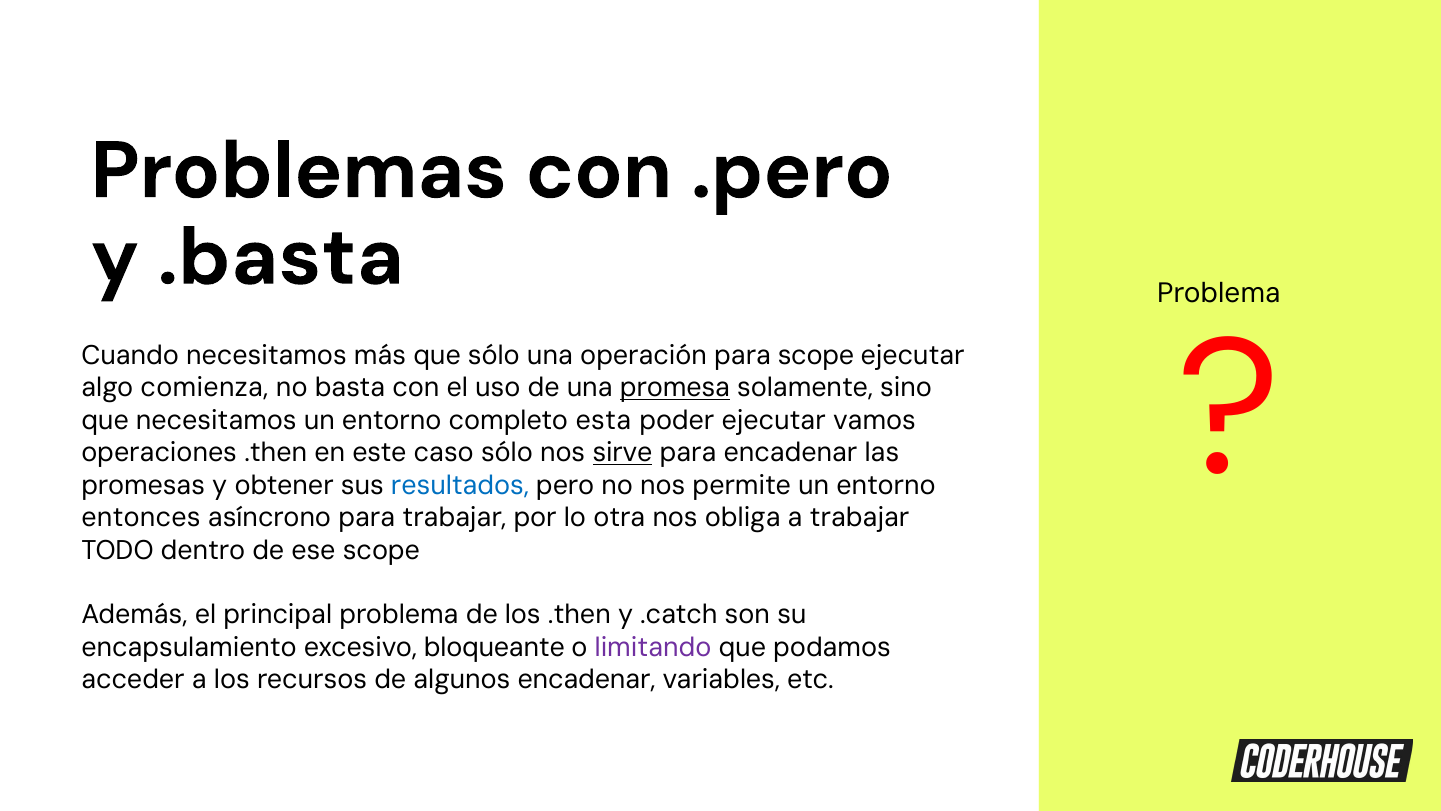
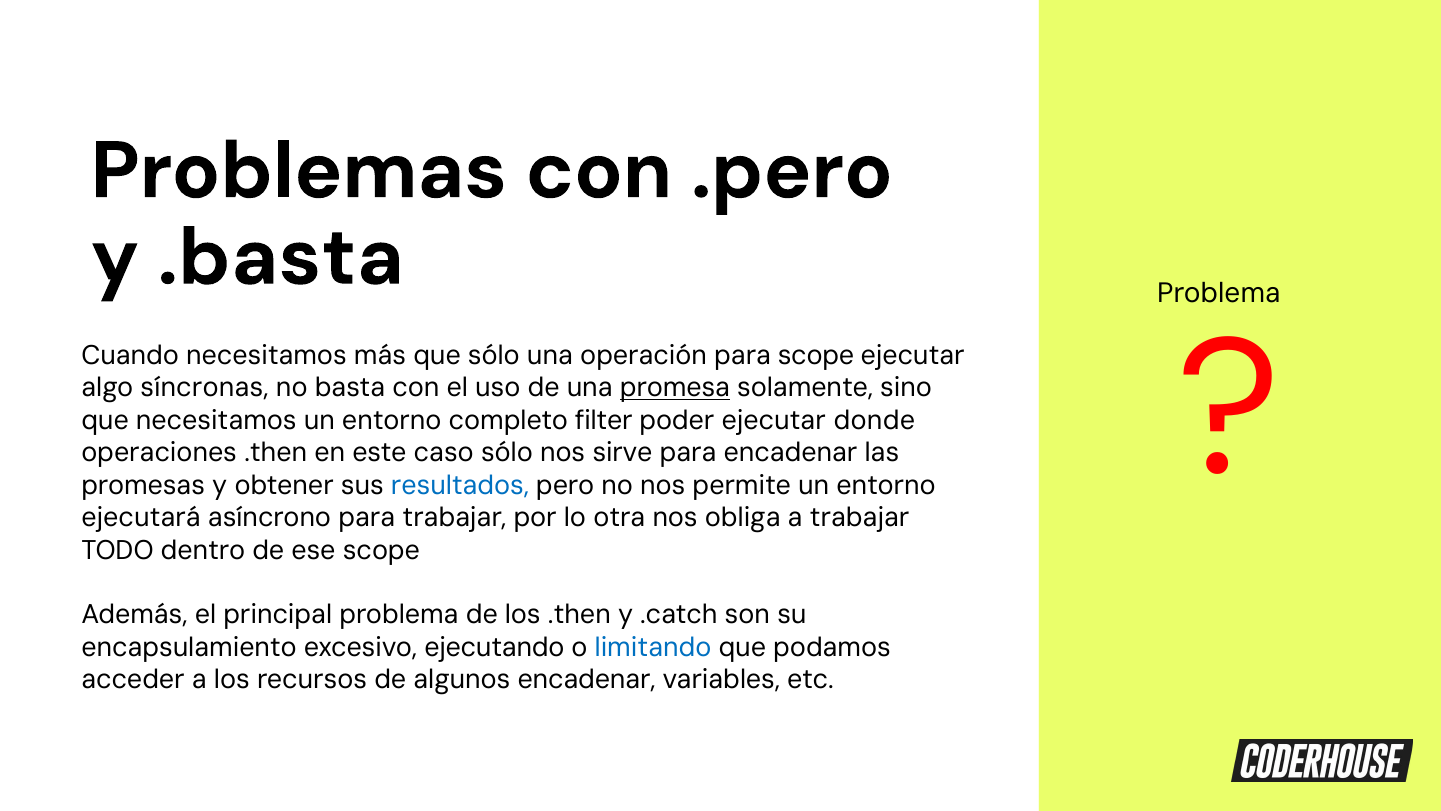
comienza: comienza -> síncronas
esta: esta -> filter
vamos: vamos -> donde
sirve underline: present -> none
entonces: entonces -> ejecutará
bloqueante: bloqueante -> ejecutando
limitando colour: purple -> blue
